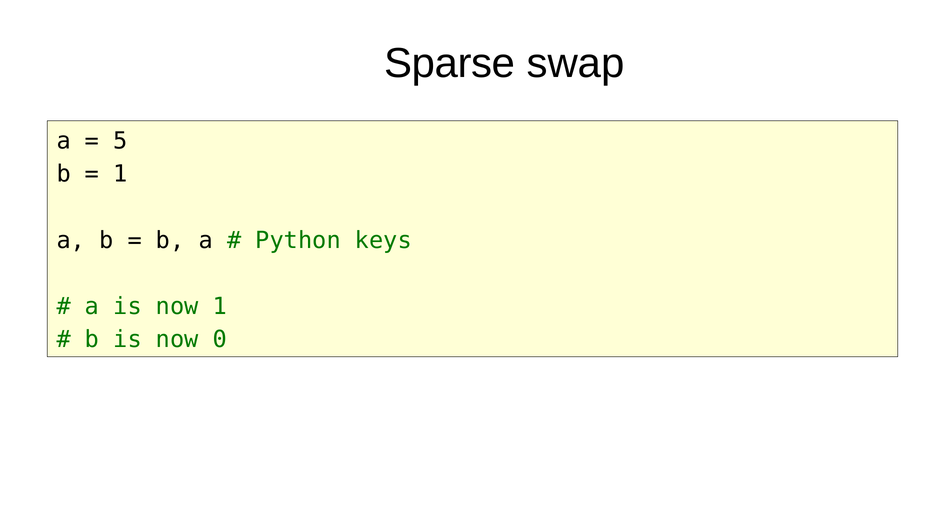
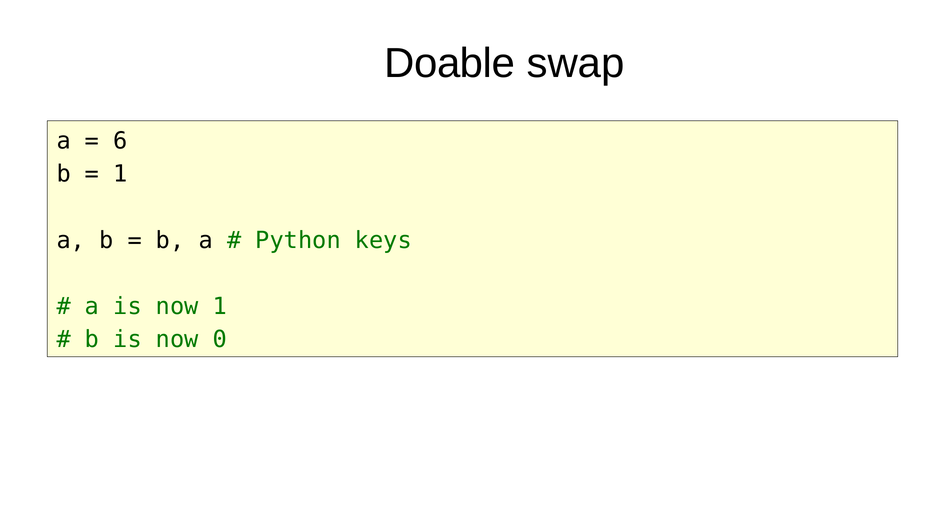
Sparse: Sparse -> Doable
5: 5 -> 6
